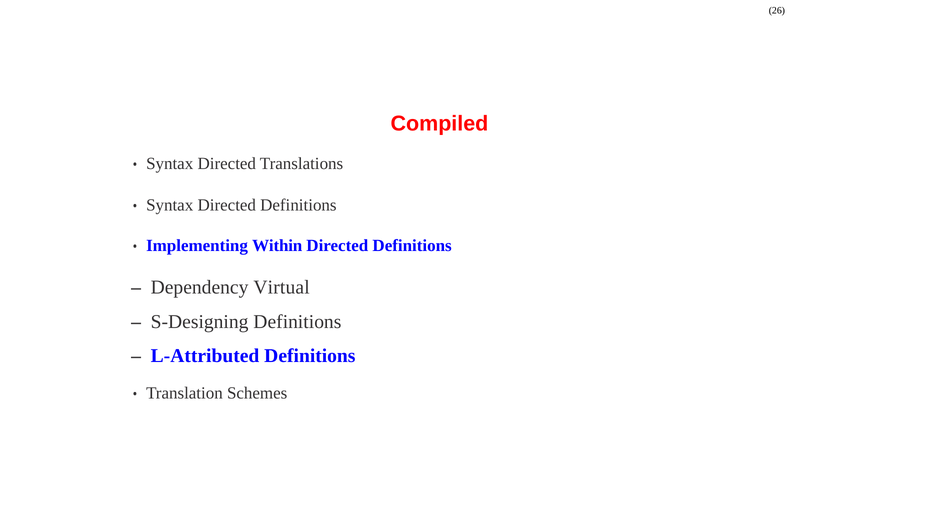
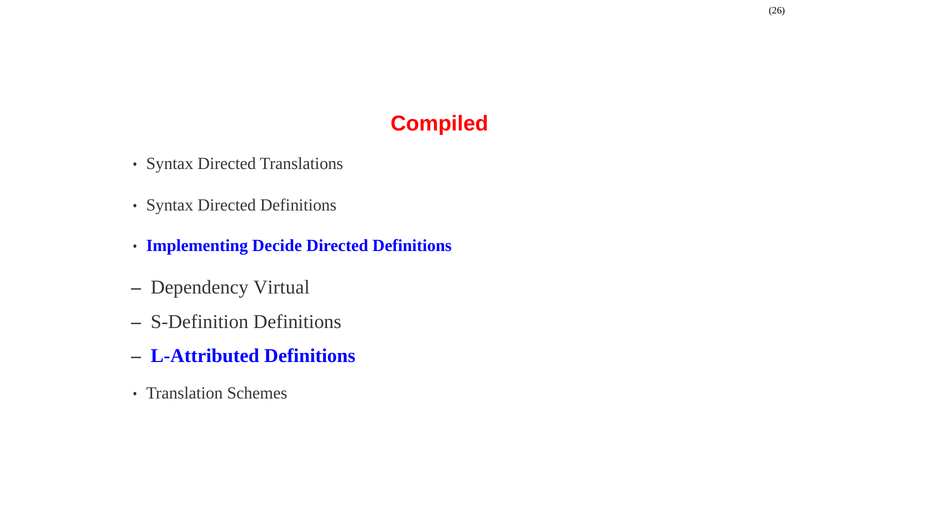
Within: Within -> Decide
S-Designing: S-Designing -> S-Definition
